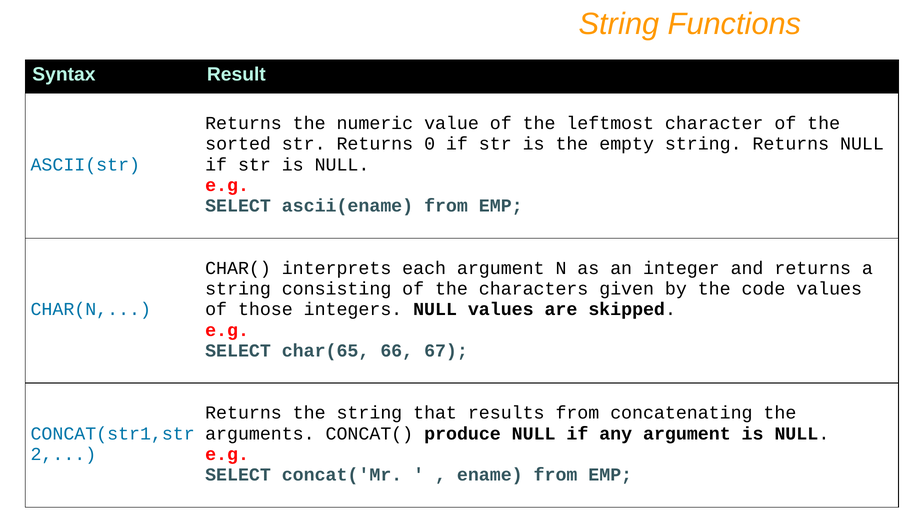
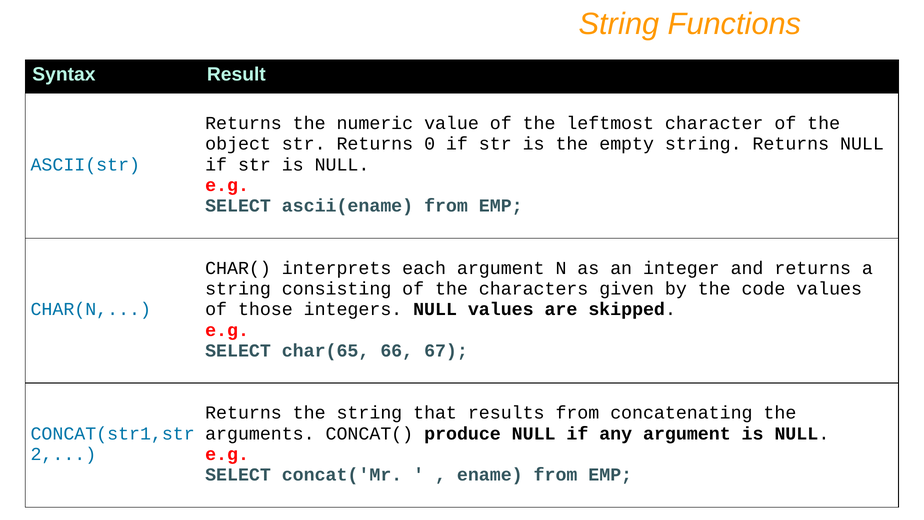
sorted: sorted -> object
